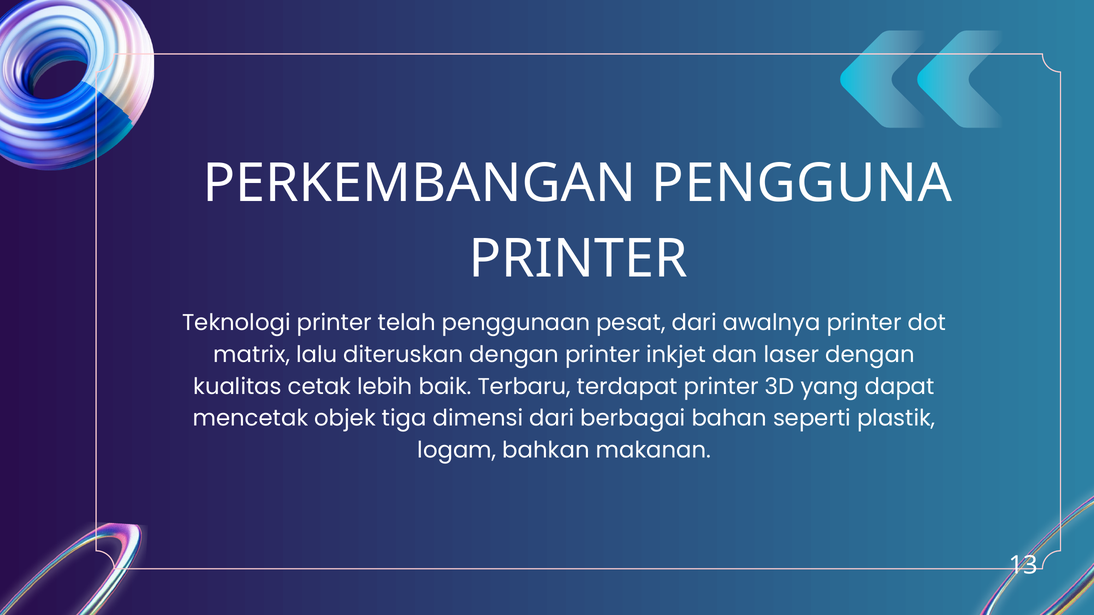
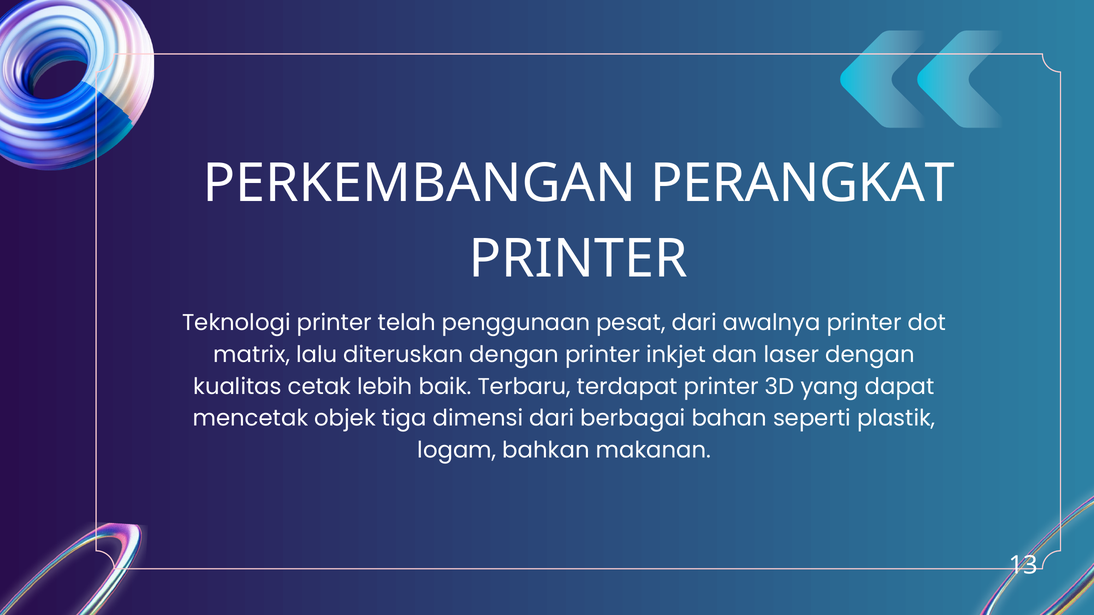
PENGGUNA: PENGGUNA -> PERANGKAT
